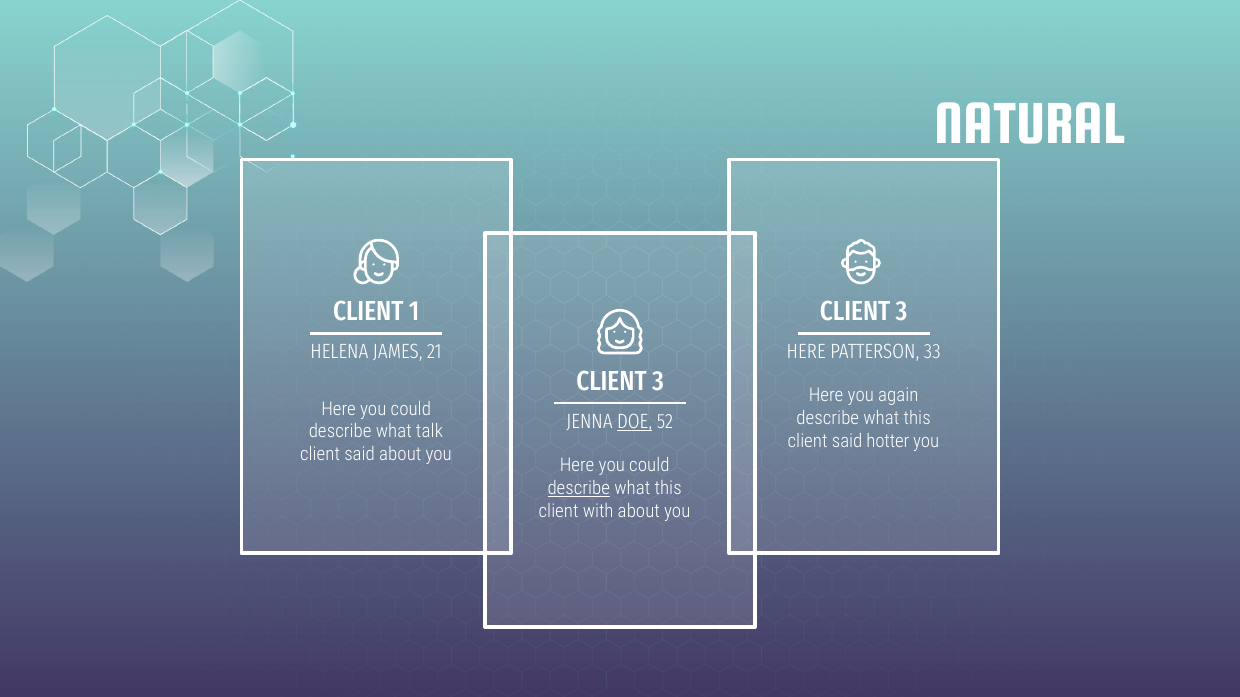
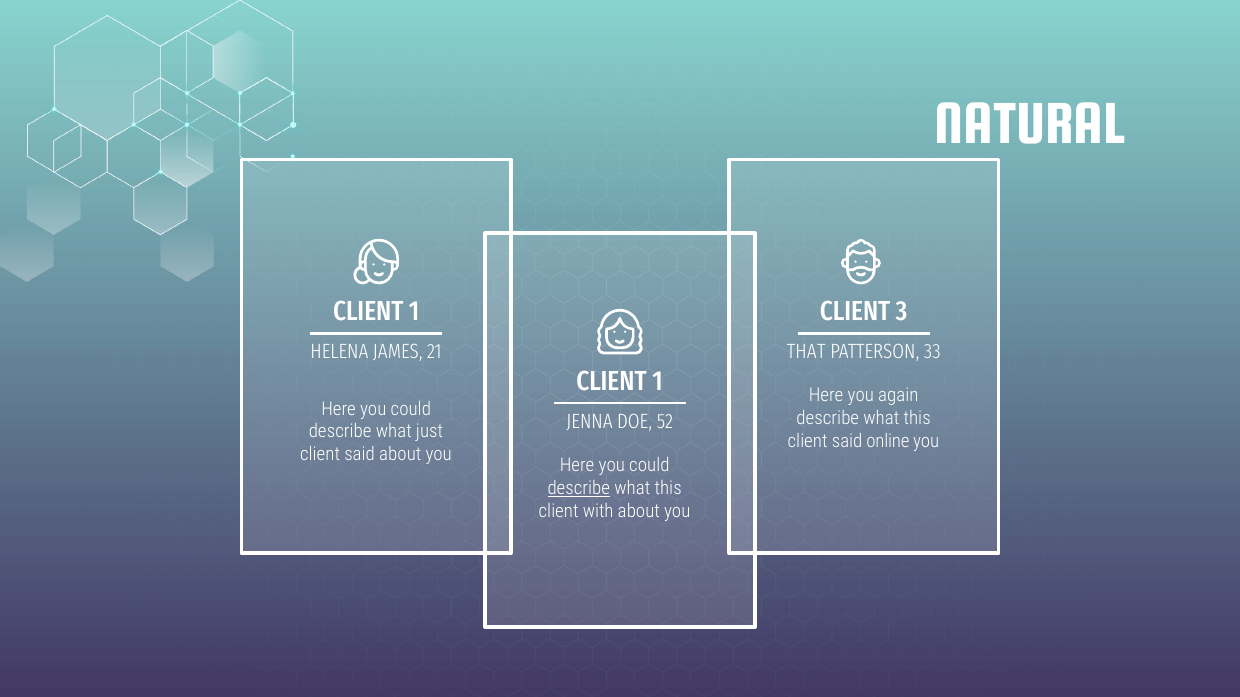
HERE at (806, 352): HERE -> THAT
3 at (658, 381): 3 -> 1
DOE underline: present -> none
talk: talk -> just
hotter: hotter -> online
